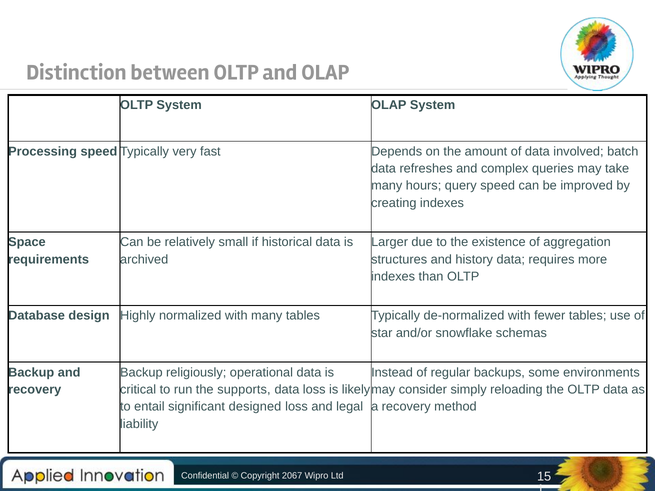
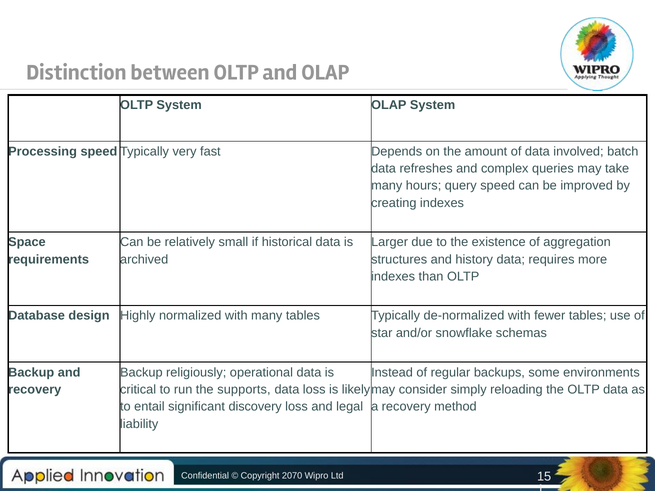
designed: designed -> discovery
2067: 2067 -> 2070
